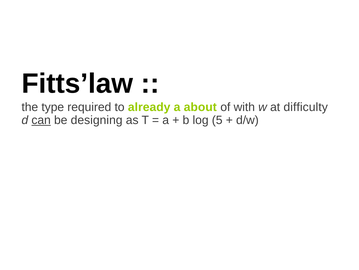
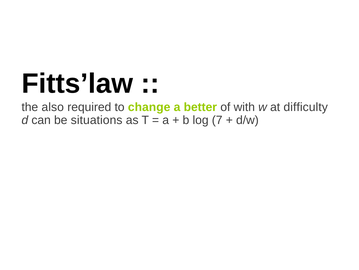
type: type -> also
already: already -> change
about: about -> better
can underline: present -> none
designing: designing -> situations
5: 5 -> 7
